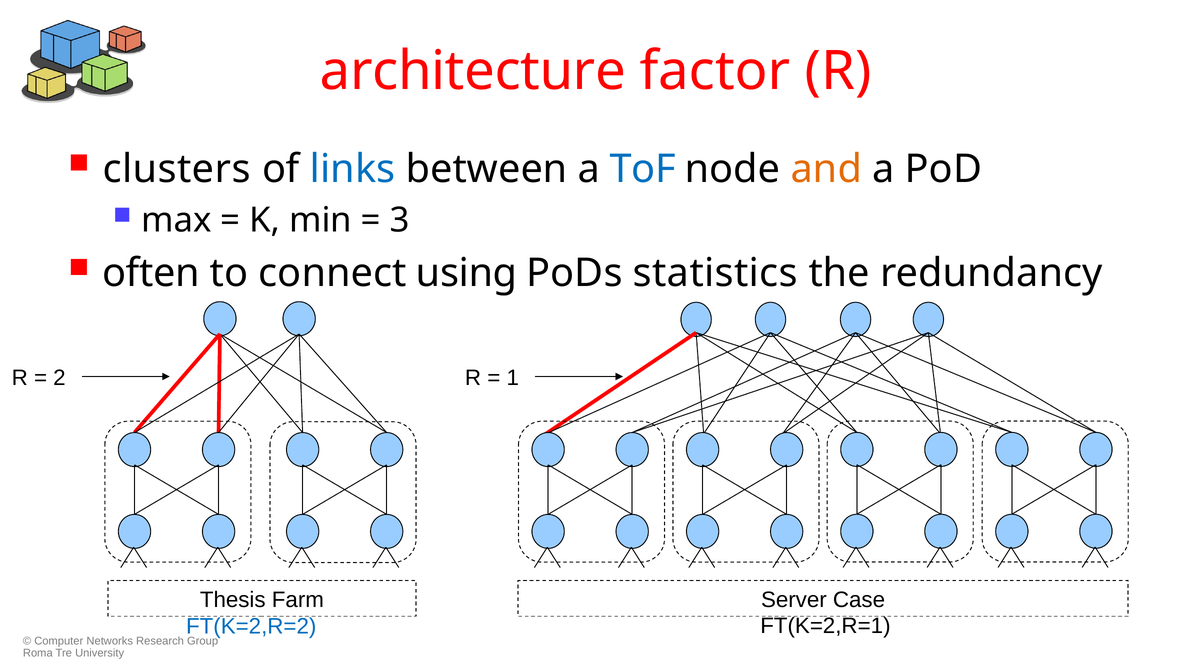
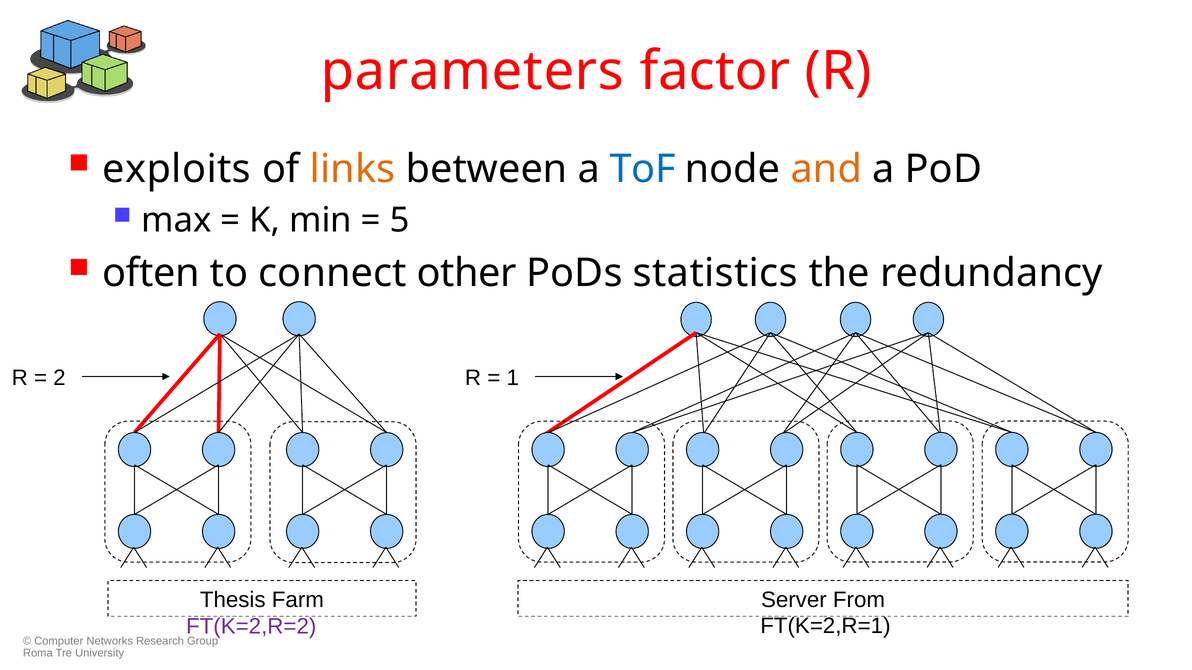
architecture: architecture -> parameters
clusters: clusters -> exploits
links colour: blue -> orange
3: 3 -> 5
using: using -> other
Case: Case -> From
FT(K=2,R=2 colour: blue -> purple
